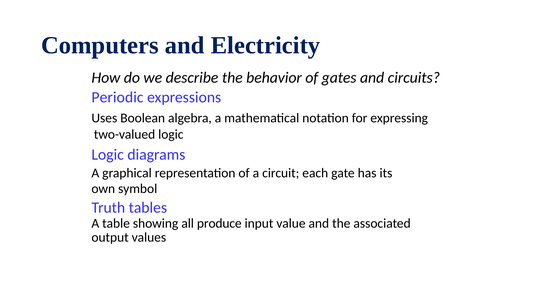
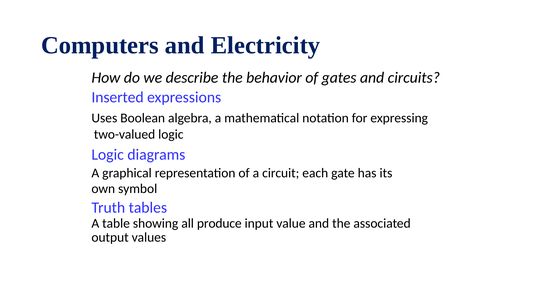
Periodic: Periodic -> Inserted
